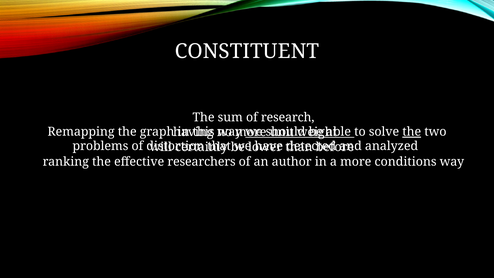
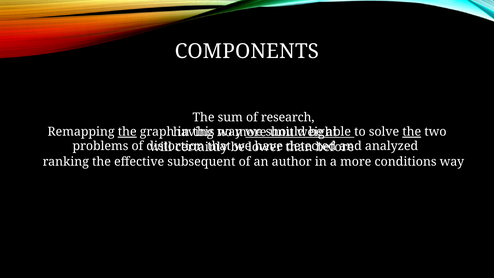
CONSTITUENT: CONSTITUENT -> COMPONENTS
the at (127, 132) underline: none -> present
researchers: researchers -> subsequent
